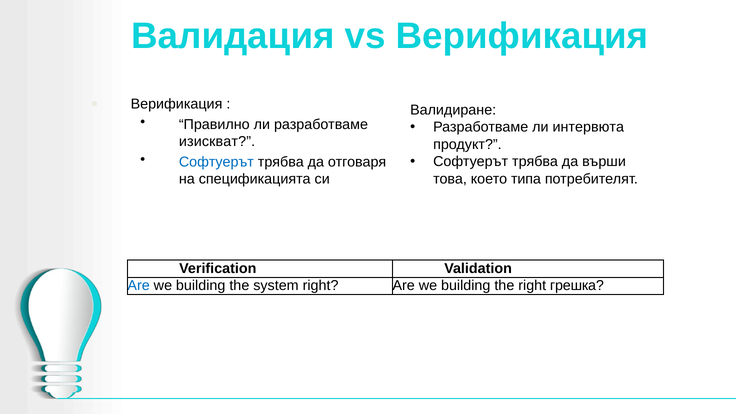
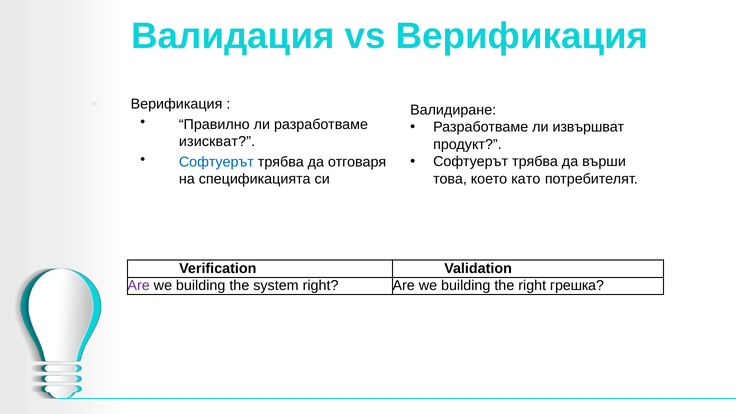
интервюта: интервюта -> извършват
типа: типа -> като
Are at (139, 286) colour: blue -> purple
